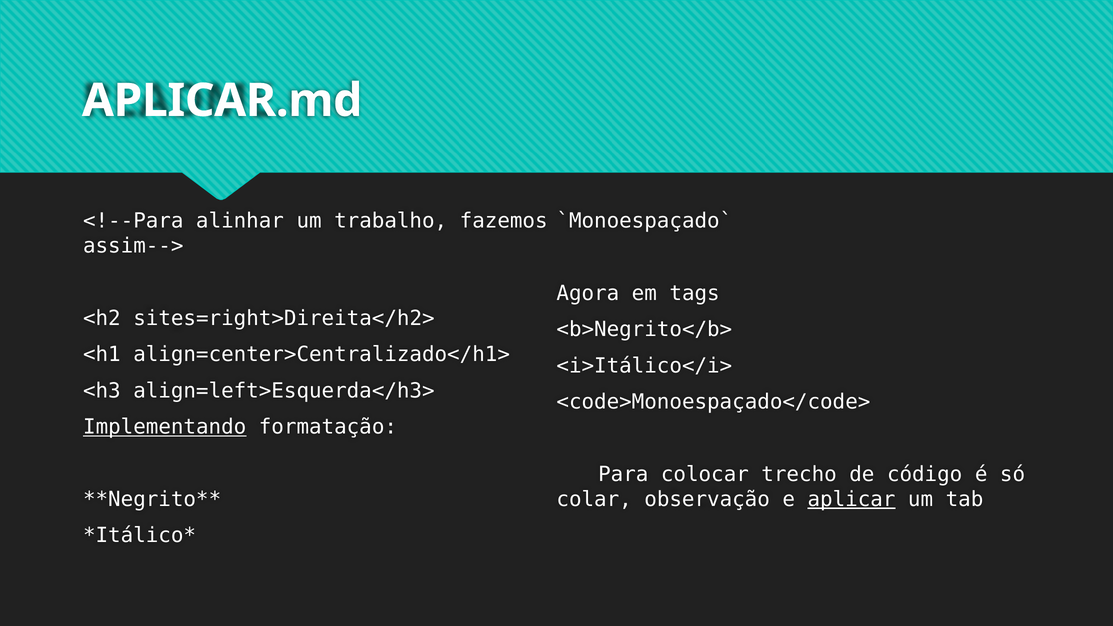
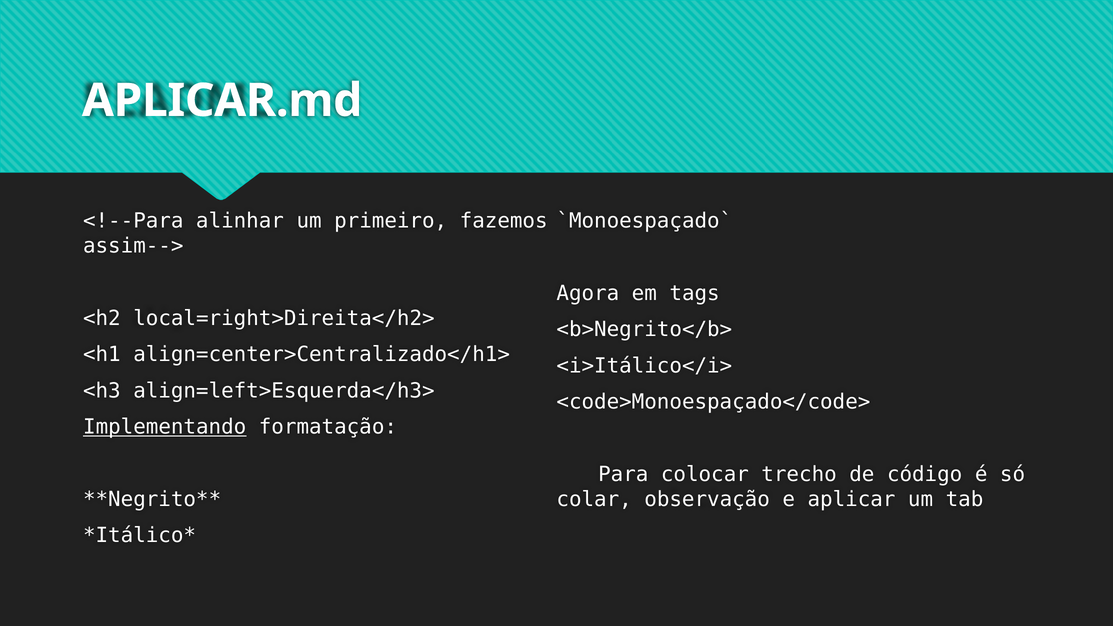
trabalho: trabalho -> primeiro
sites=right>Direita</h2>: sites=right>Direita</h2> -> local=right>Direita</h2>
aplicar underline: present -> none
